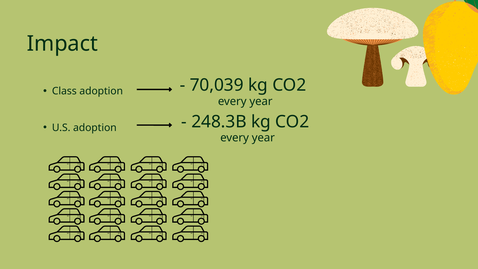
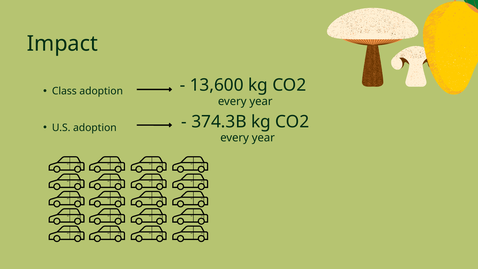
70,039: 70,039 -> 13,600
248.3B: 248.3B -> 374.3B
